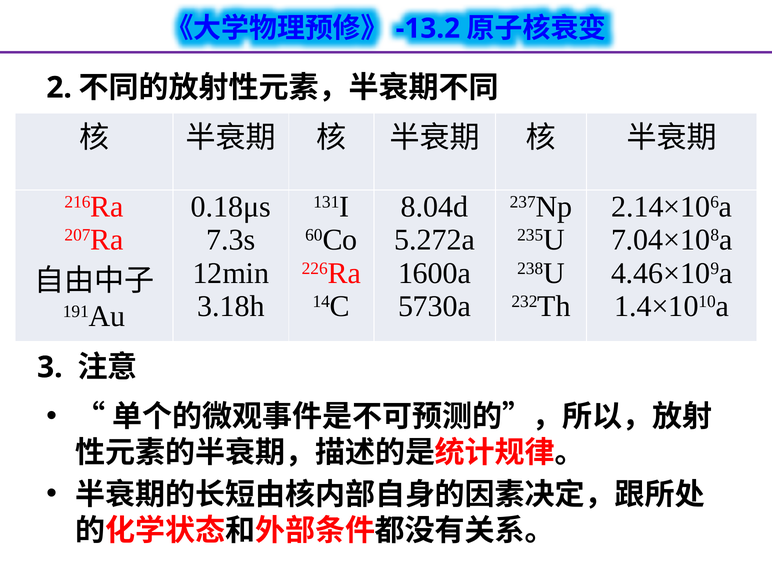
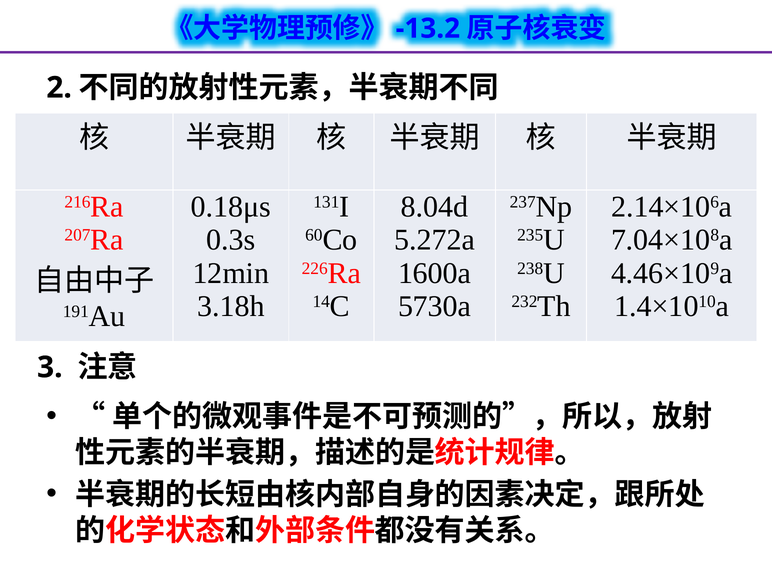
7.3s: 7.3s -> 0.3s
